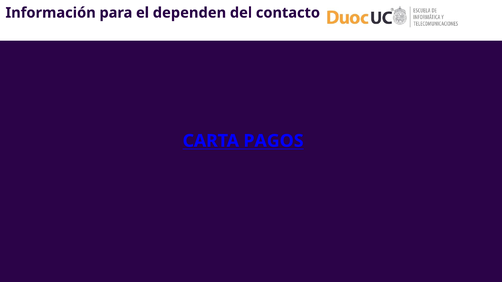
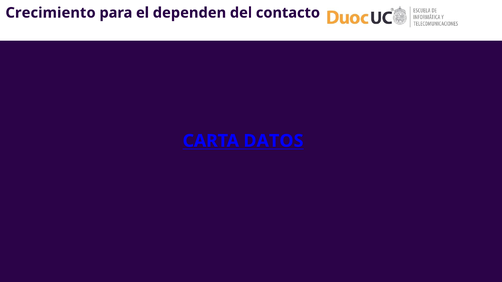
Información: Información -> Crecimiento
PAGOS: PAGOS -> DATOS
